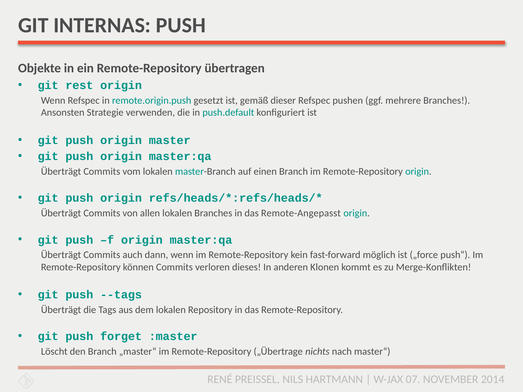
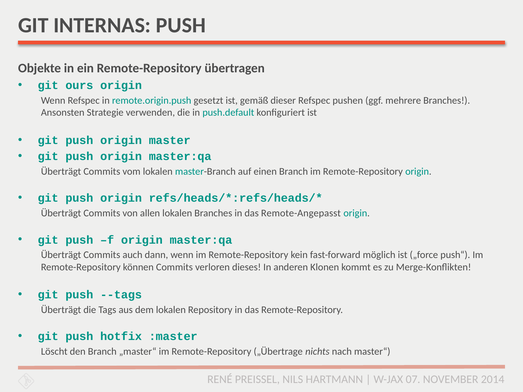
rest: rest -> ours
forget: forget -> hotfix
